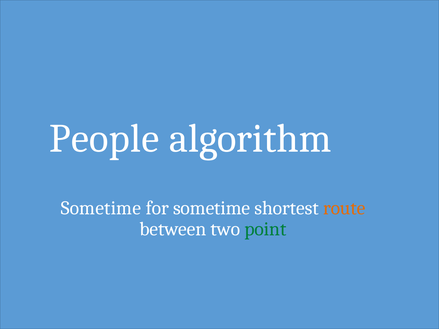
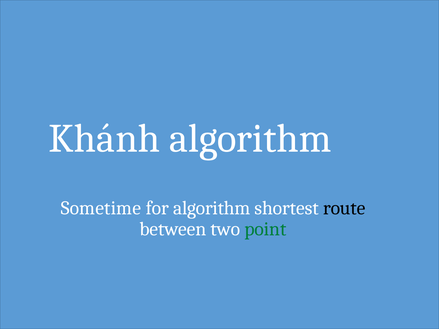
People: People -> Khánh
for sometime: sometime -> algorithm
route colour: orange -> black
